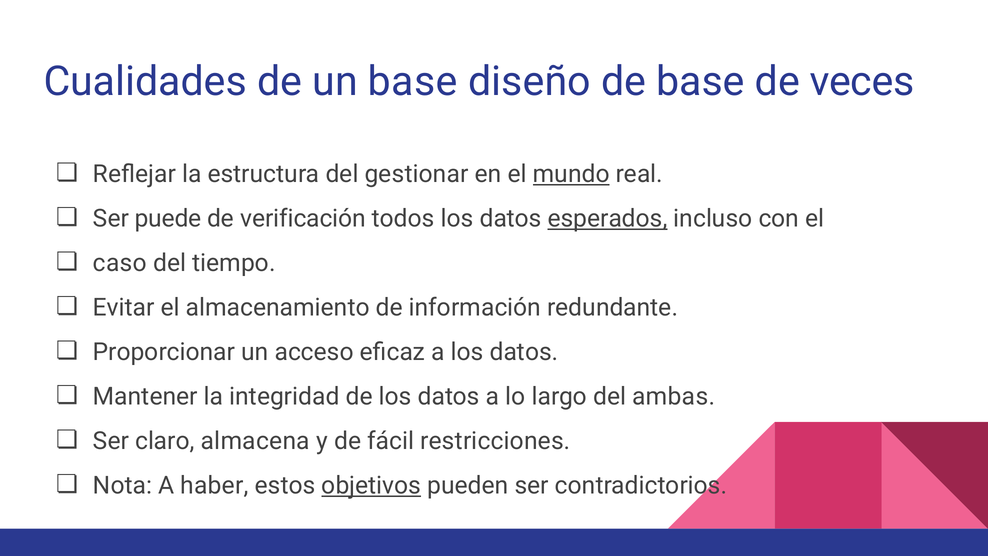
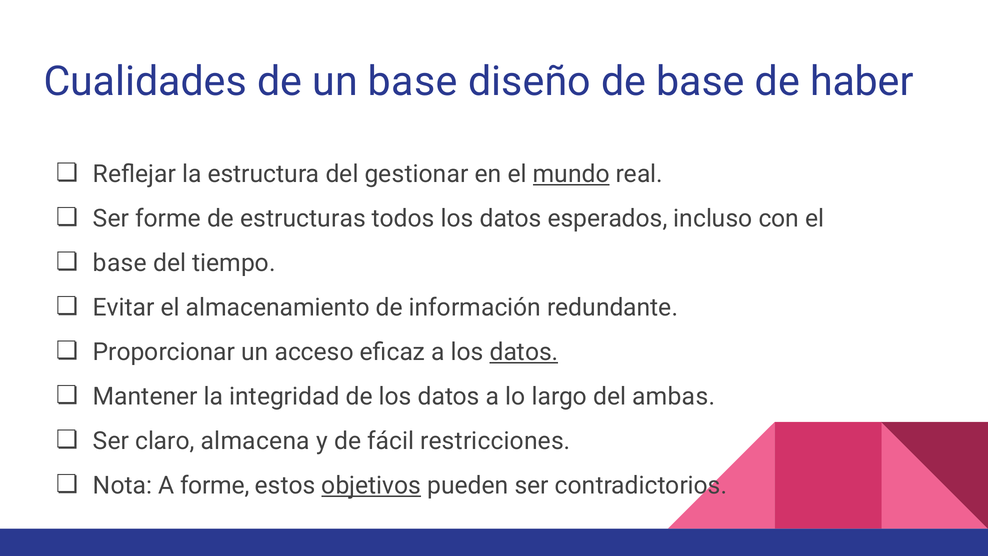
veces: veces -> haber
Ser puede: puede -> forme
verificación: verificación -> estructuras
esperados underline: present -> none
caso at (120, 263): caso -> base
datos at (524, 352) underline: none -> present
A haber: haber -> forme
